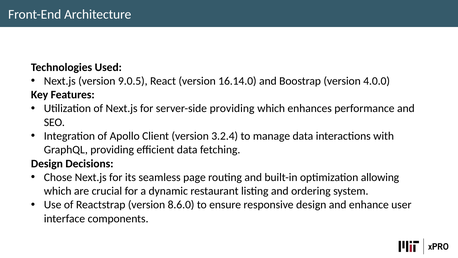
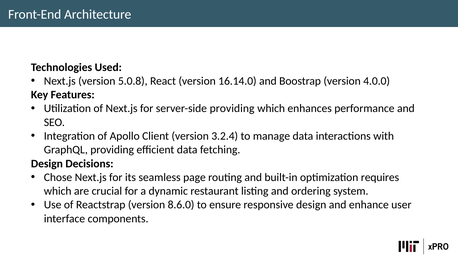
9.0.5: 9.0.5 -> 5.0.8
allowing: allowing -> requires
